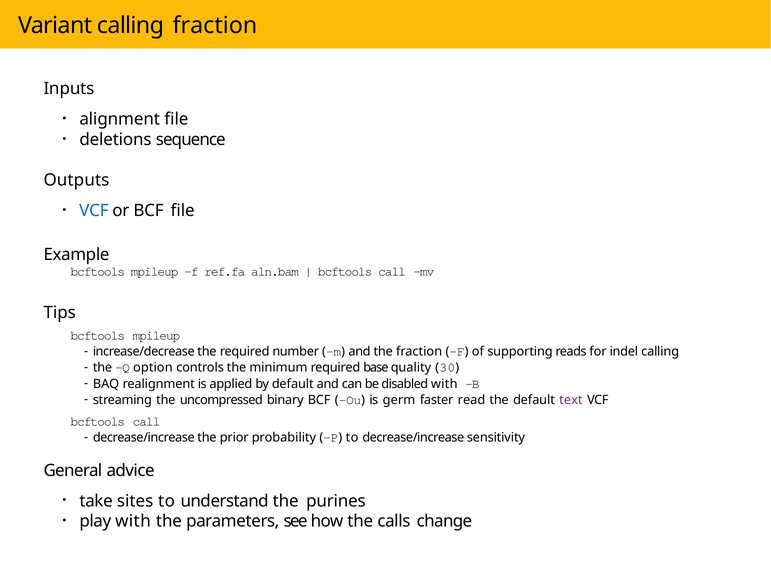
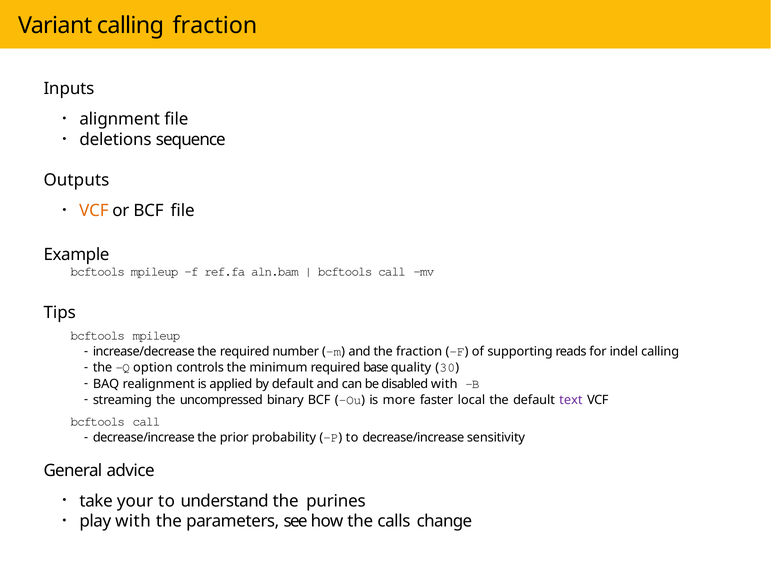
VCF at (94, 211) colour: blue -> orange
germ: germ -> more
read: read -> local
sites: sites -> your
